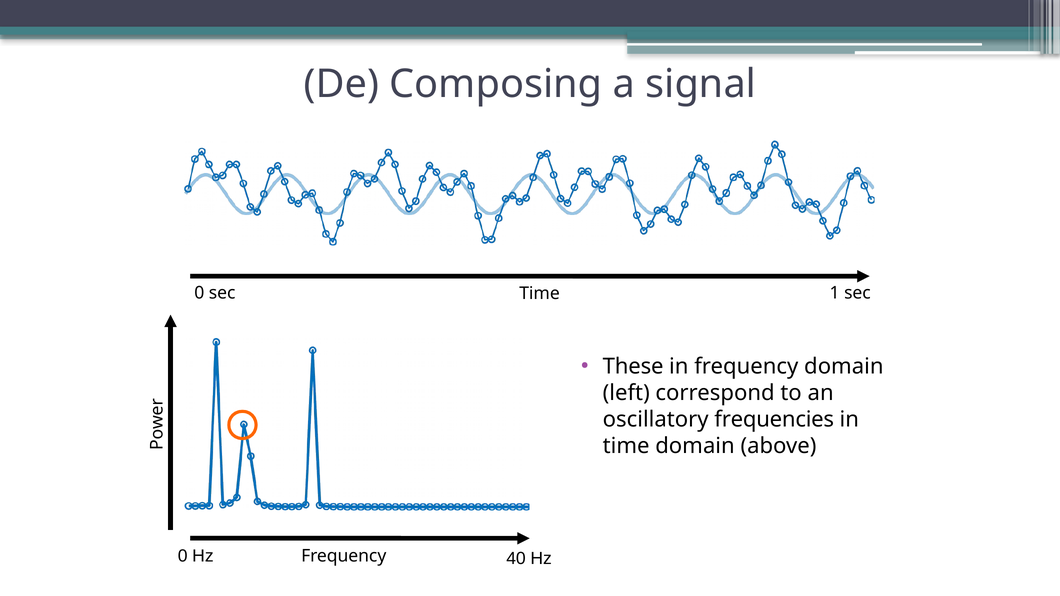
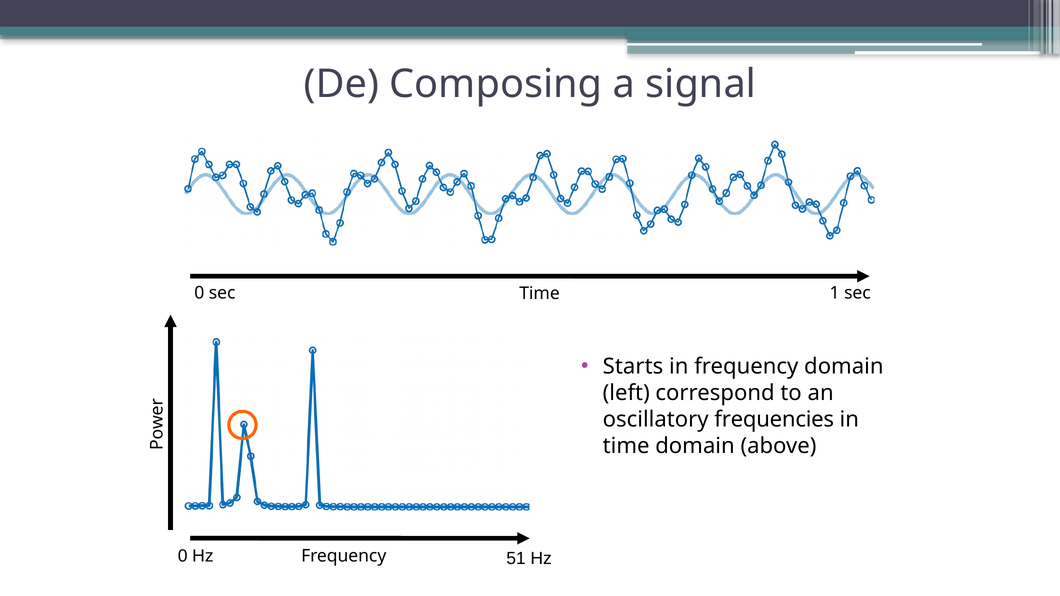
These: These -> Starts
40: 40 -> 51
